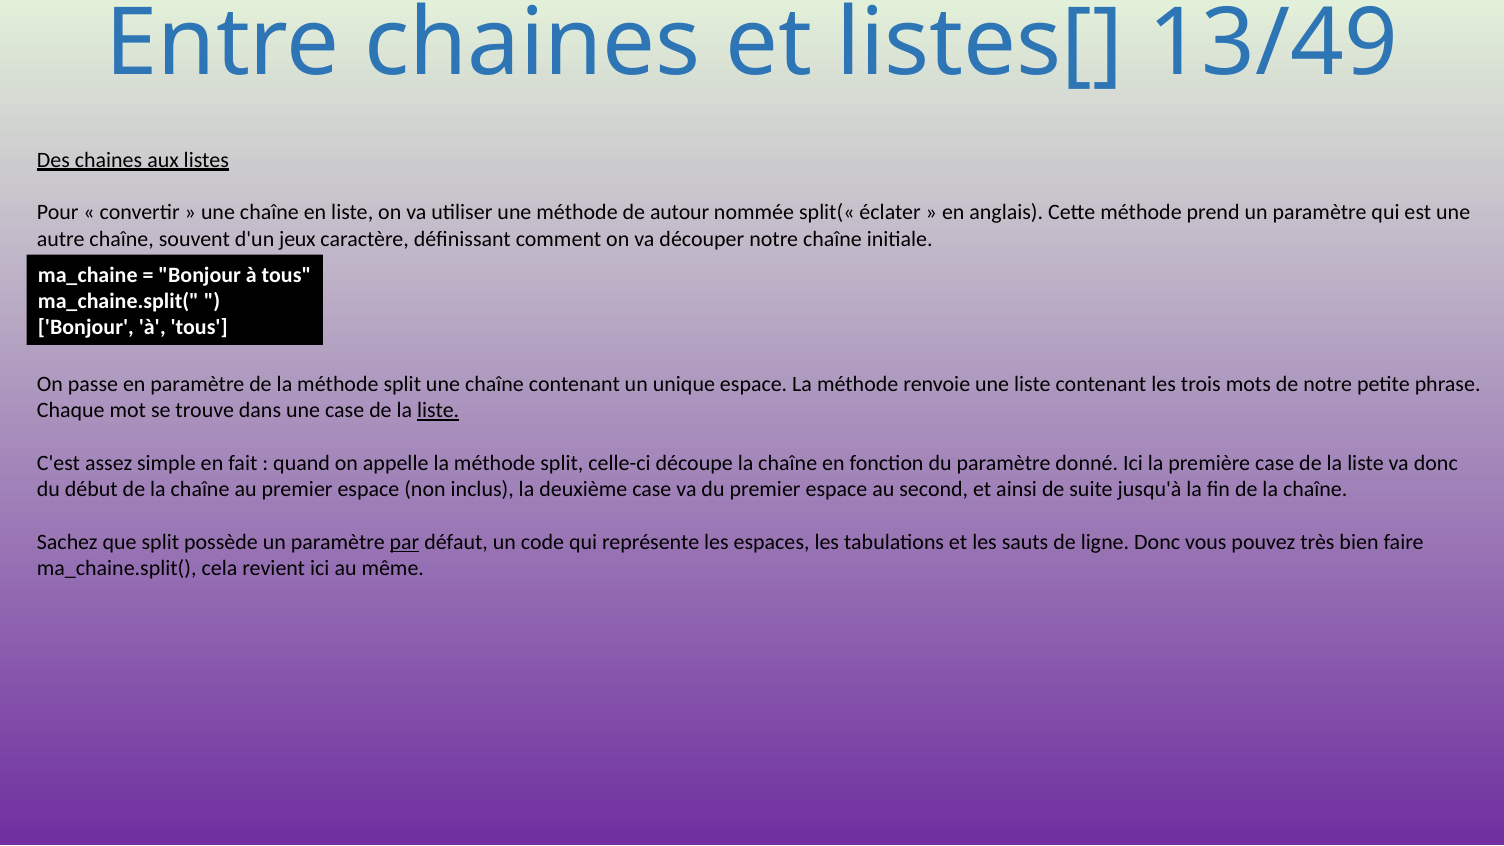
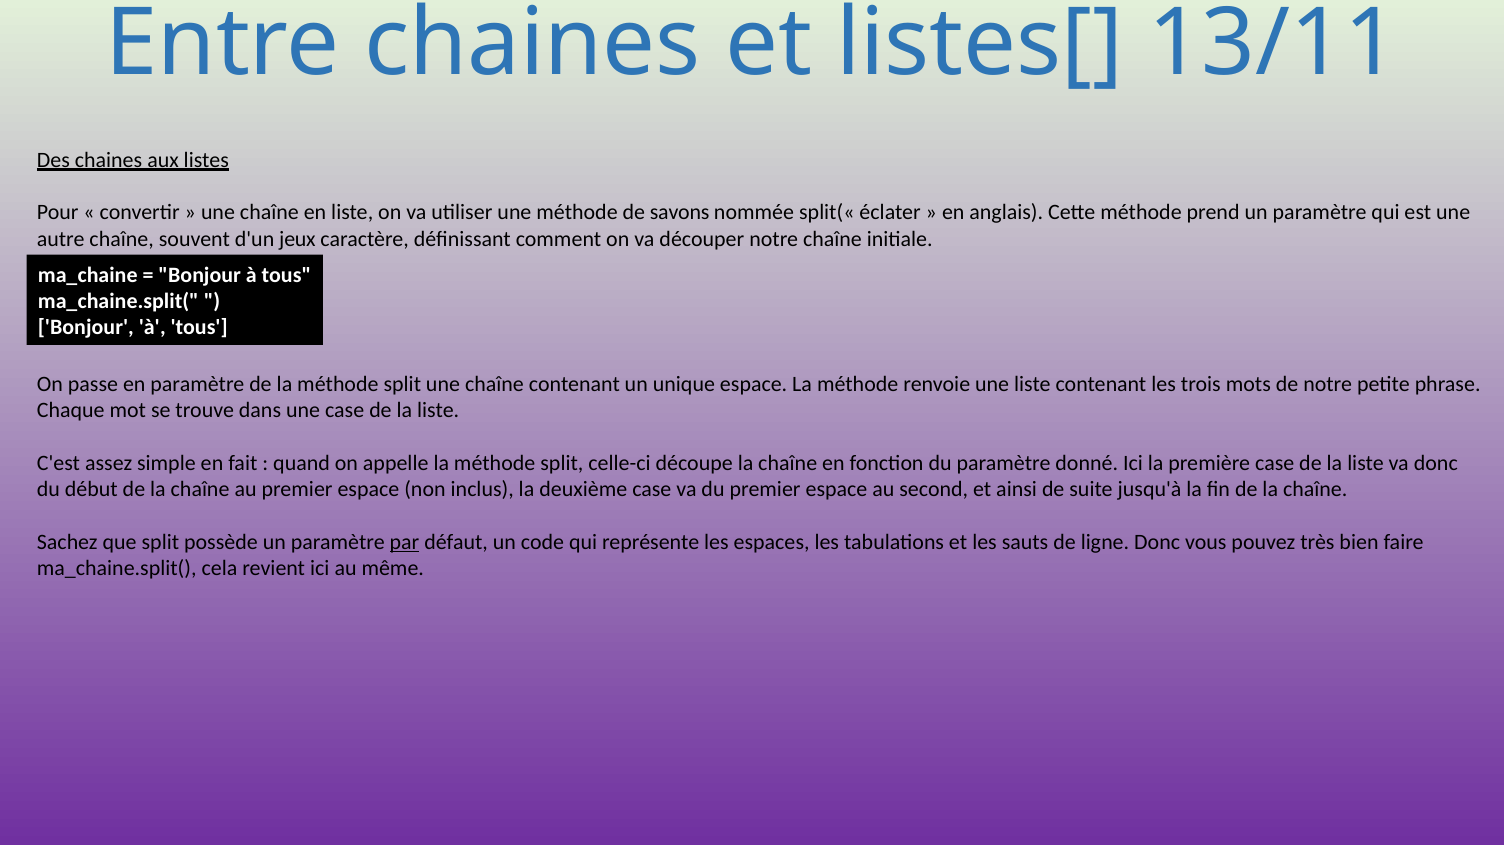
13/49: 13/49 -> 13/11
autour: autour -> savons
liste at (438, 410) underline: present -> none
